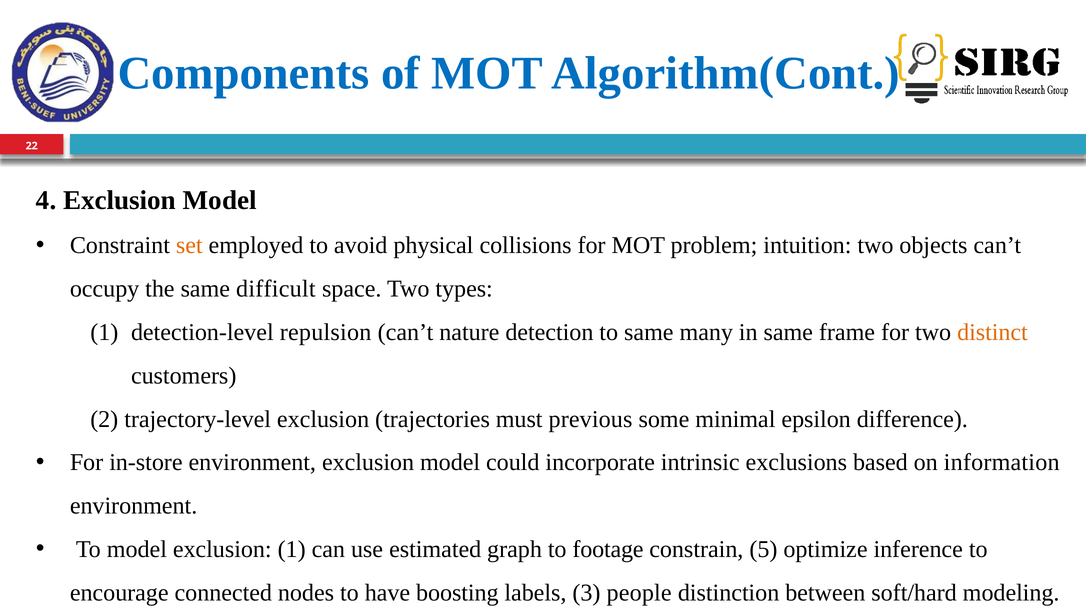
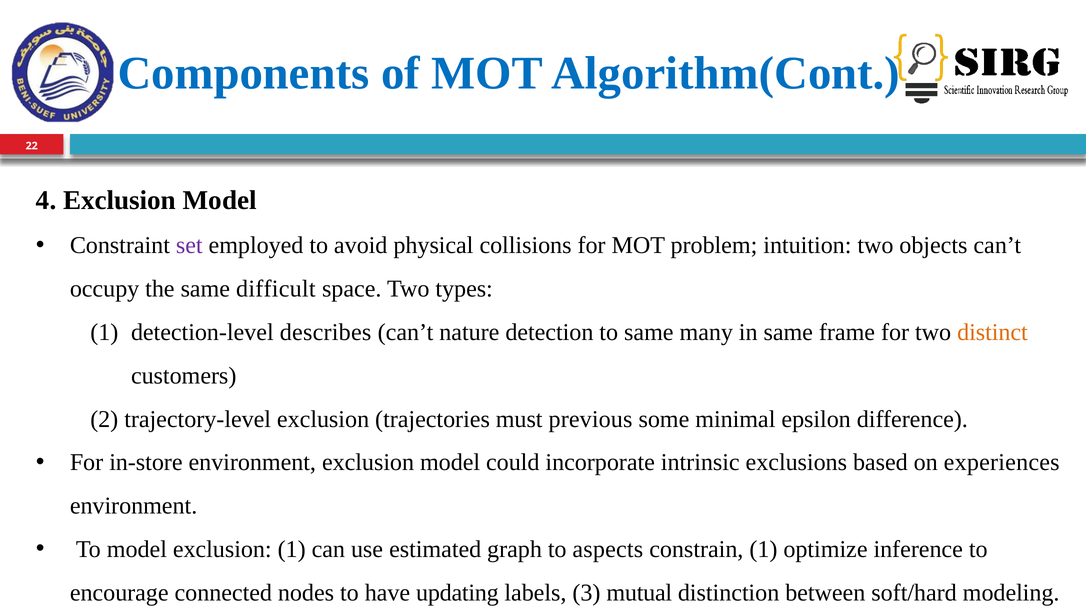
set colour: orange -> purple
repulsion: repulsion -> describes
information: information -> experiences
footage: footage -> aspects
constrain 5: 5 -> 1
boosting: boosting -> updating
people: people -> mutual
